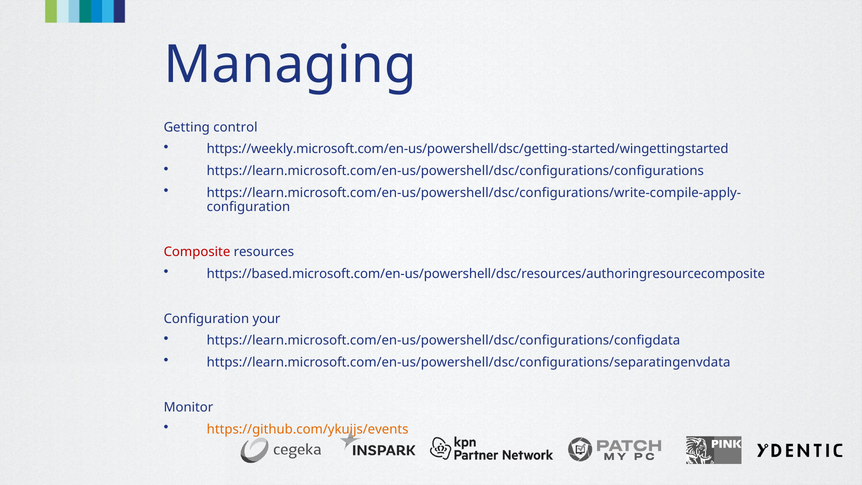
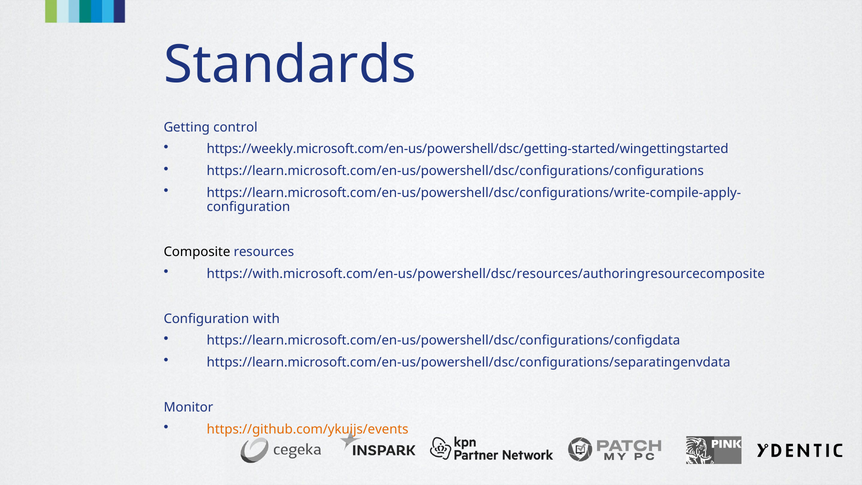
Managing: Managing -> Standards
Composite colour: red -> black
https://based.microsoft.com/en-us/powershell/dsc/resources/authoringresourcecomposite: https://based.microsoft.com/en-us/powershell/dsc/resources/authoringresourcecomposite -> https://with.microsoft.com/en-us/powershell/dsc/resources/authoringresourcecomposite
your: your -> with
